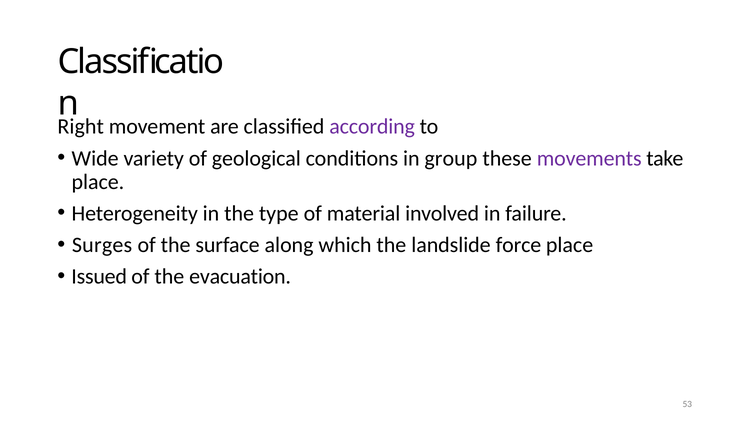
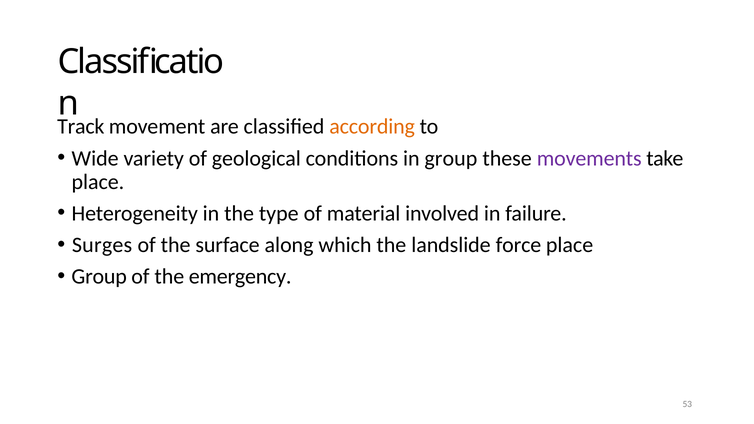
Right: Right -> Track
according colour: purple -> orange
Issued at (99, 277): Issued -> Group
evacuation: evacuation -> emergency
